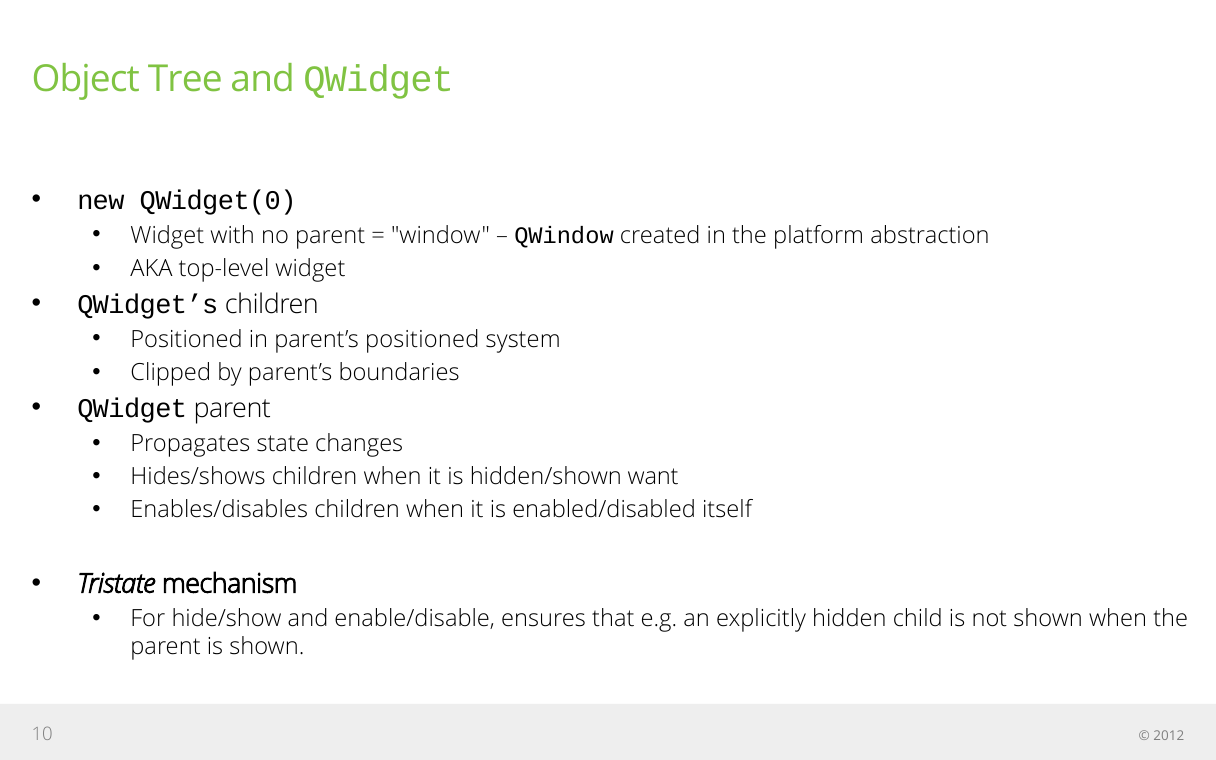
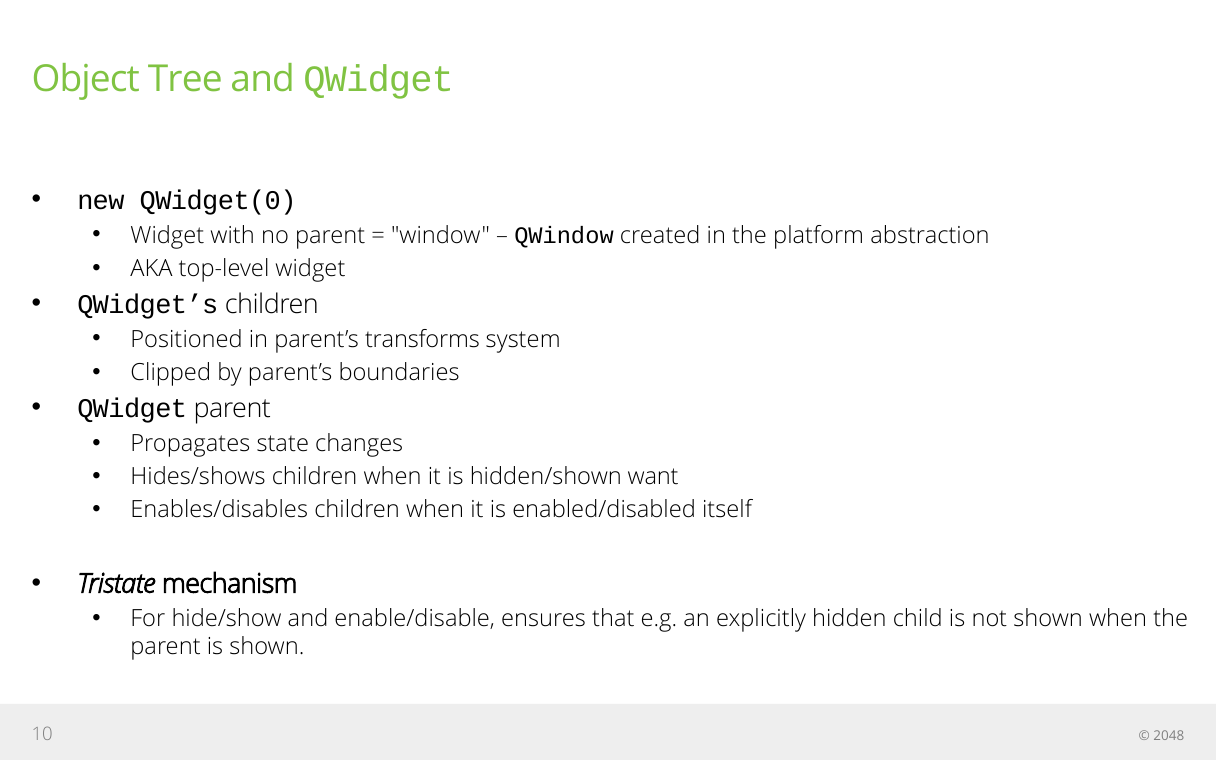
parent’s positioned: positioned -> transforms
2012: 2012 -> 2048
